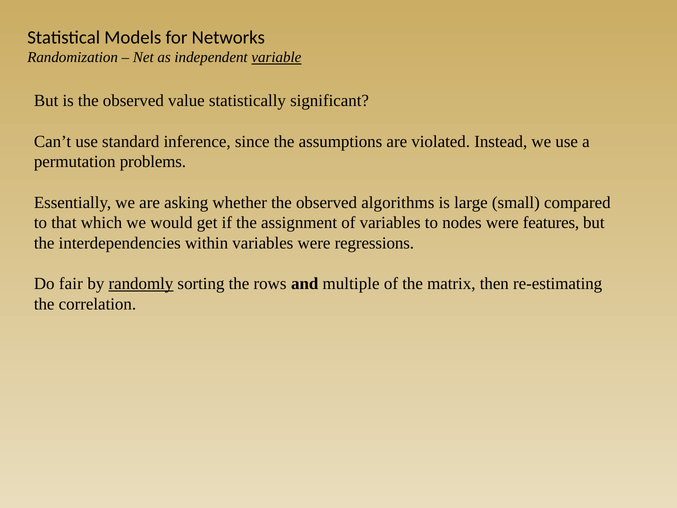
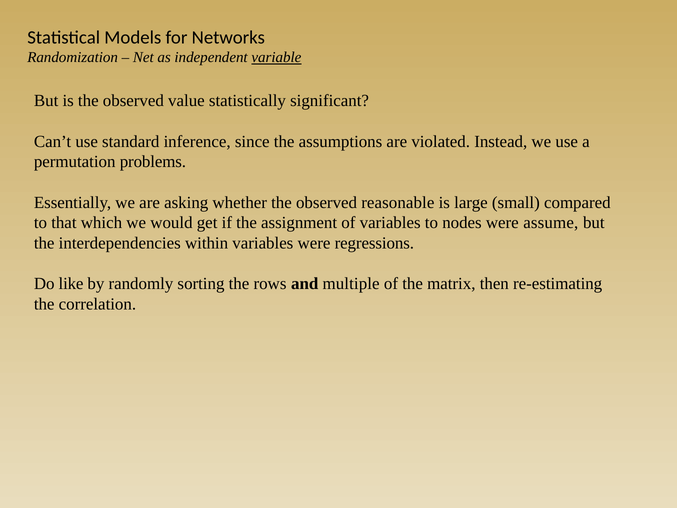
algorithms: algorithms -> reasonable
features: features -> assume
fair: fair -> like
randomly underline: present -> none
